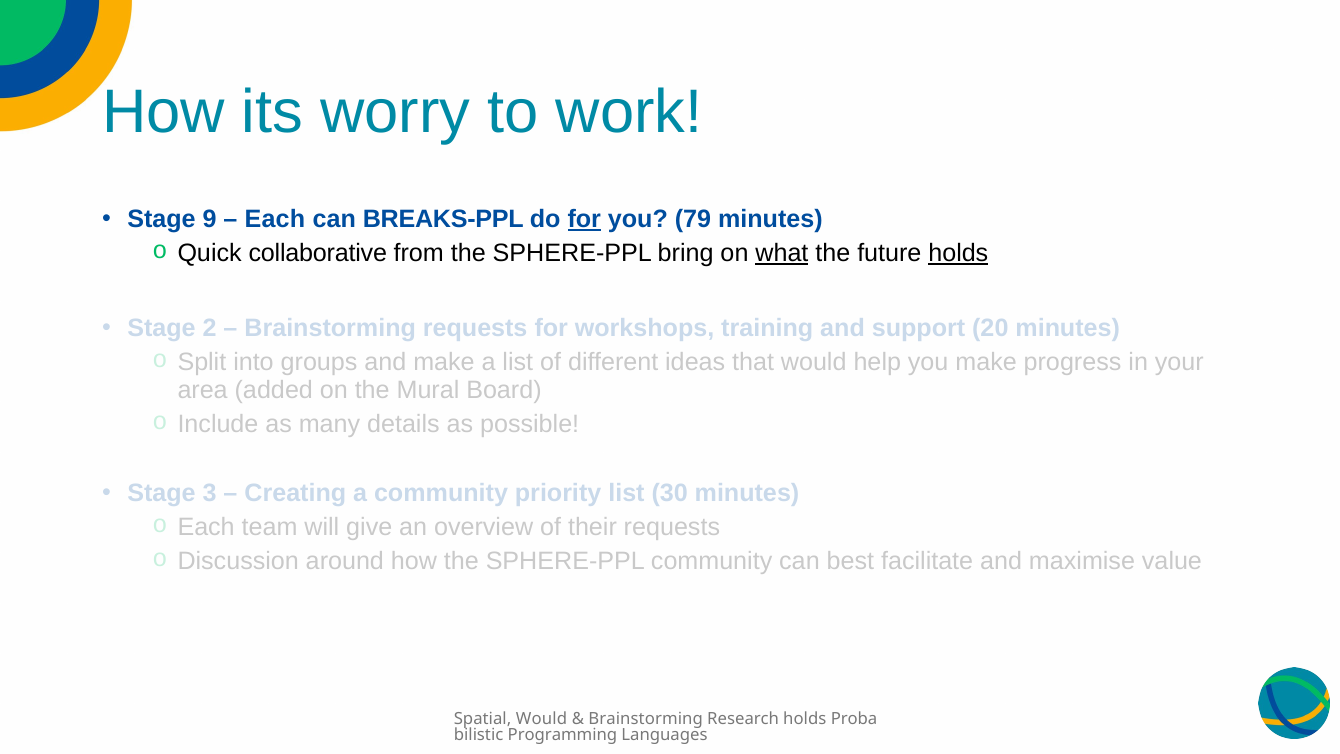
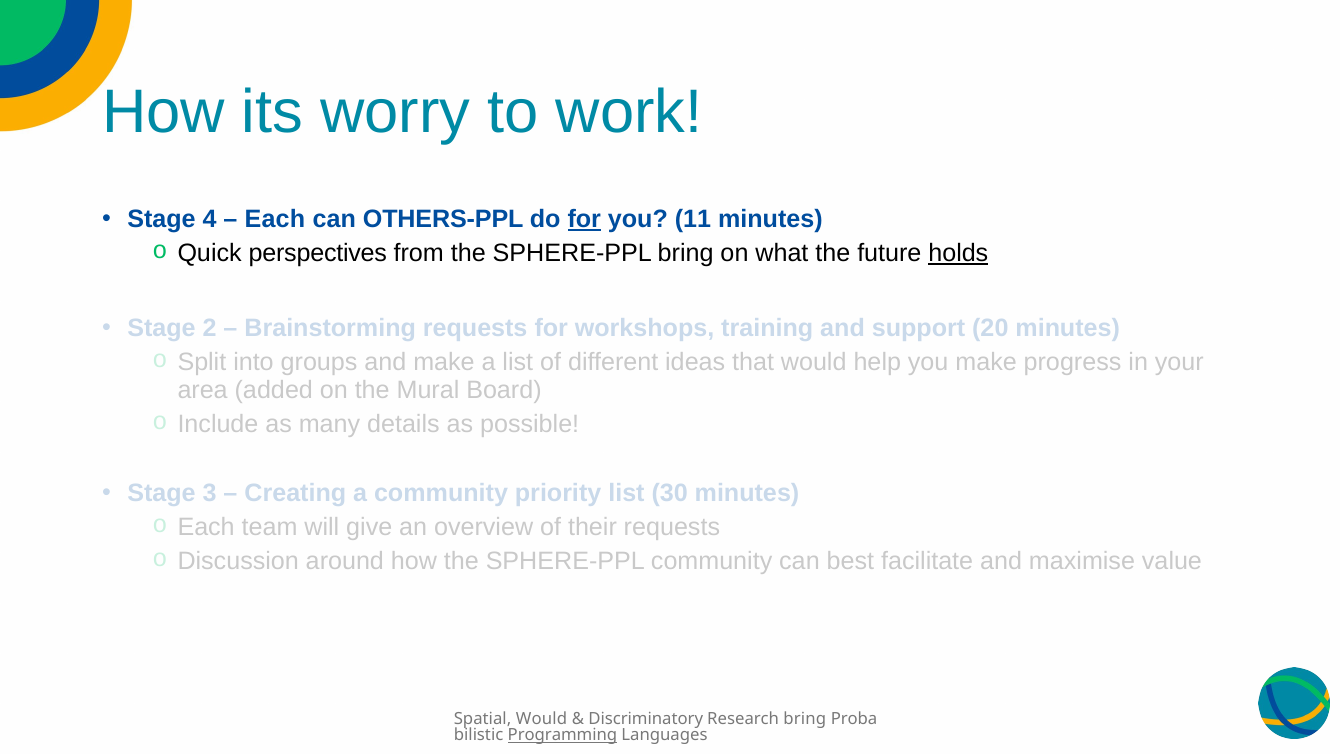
9: 9 -> 4
BREAKS-PPL: BREAKS-PPL -> OTHERS-PPL
79: 79 -> 11
collaborative: collaborative -> perspectives
what underline: present -> none
Brainstorming at (646, 718): Brainstorming -> Discriminatory
Research holds: holds -> bring
Programming underline: none -> present
